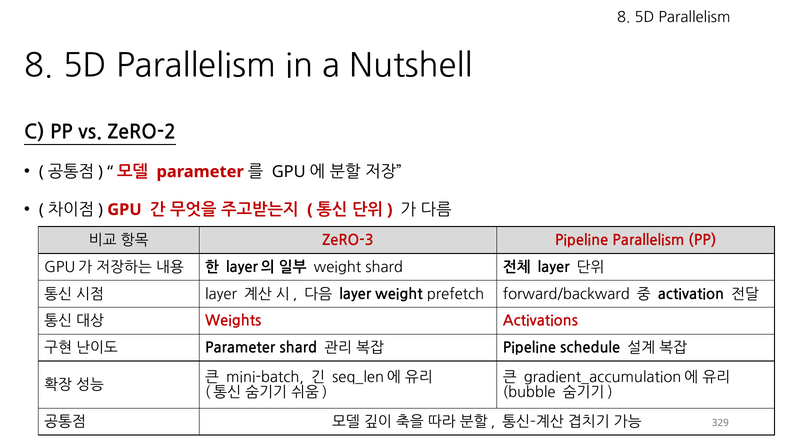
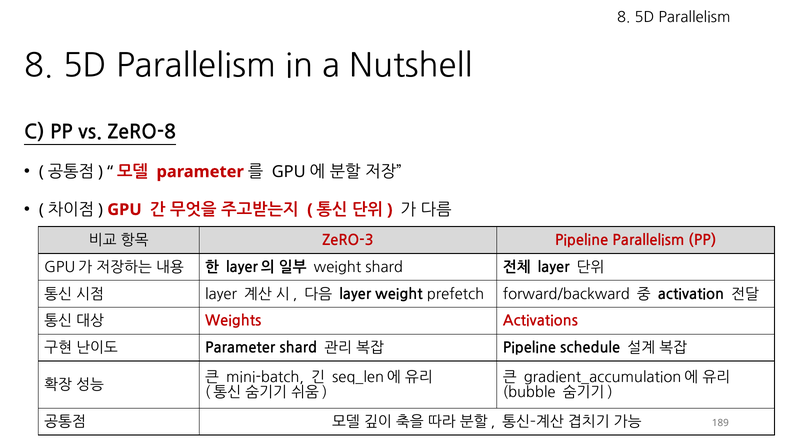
ZeRO-2: ZeRO-2 -> ZeRO-8
329: 329 -> 189
